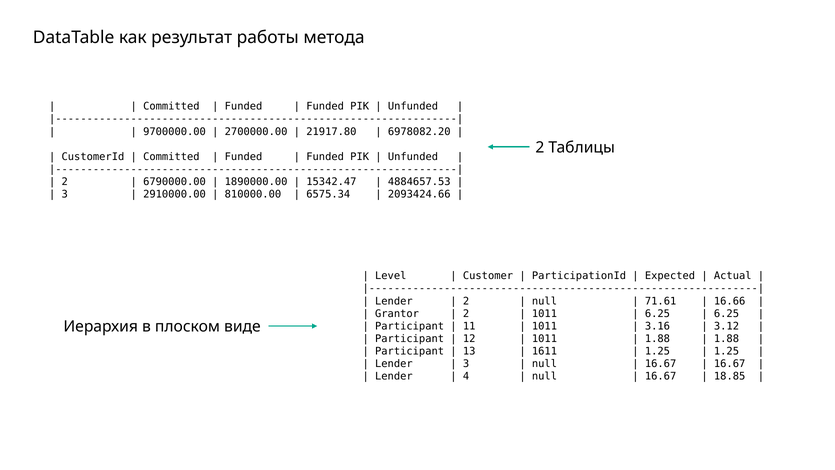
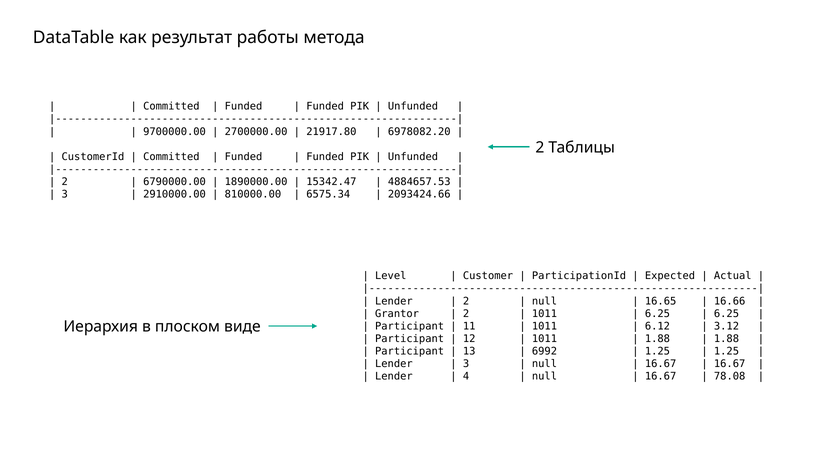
71.61: 71.61 -> 16.65
3.16: 3.16 -> 6.12
1611: 1611 -> 6992
18.85: 18.85 -> 78.08
